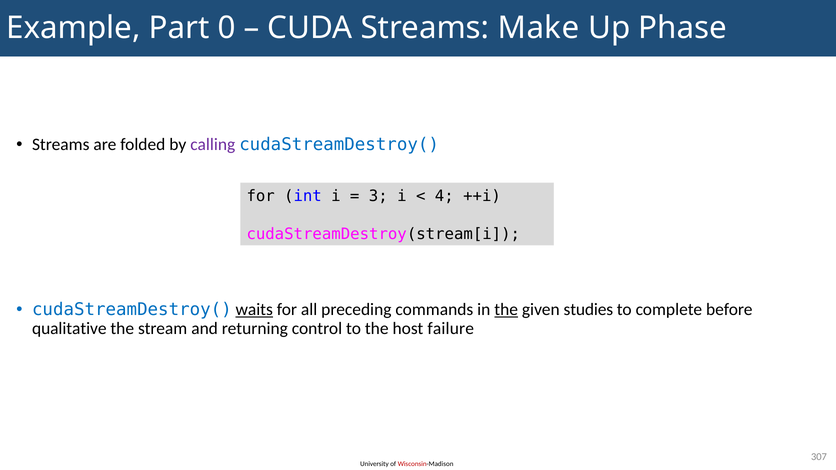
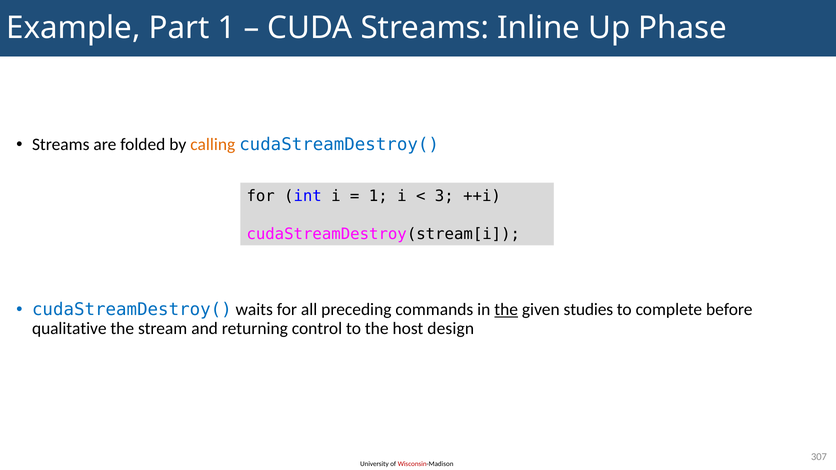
Part 0: 0 -> 1
Make: Make -> Inline
calling colour: purple -> orange
3 at (378, 196): 3 -> 1
4: 4 -> 3
waits underline: present -> none
failure: failure -> design
